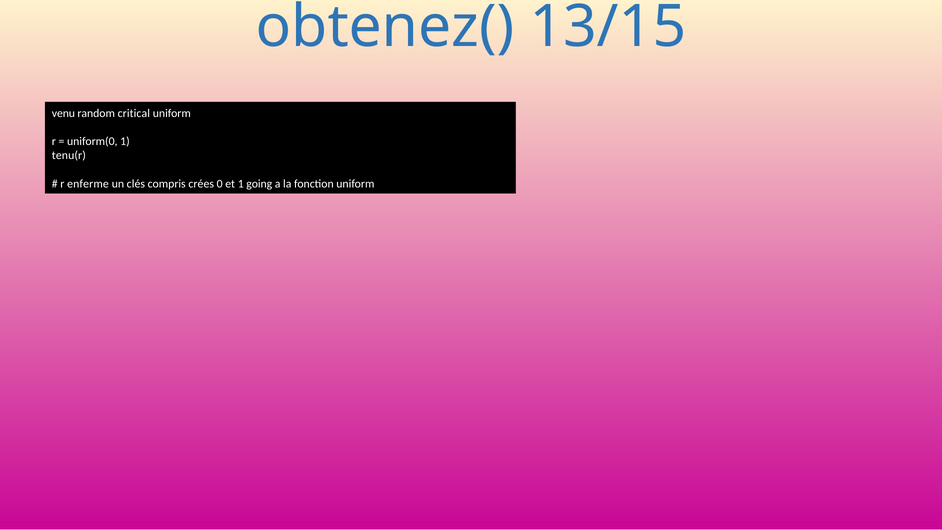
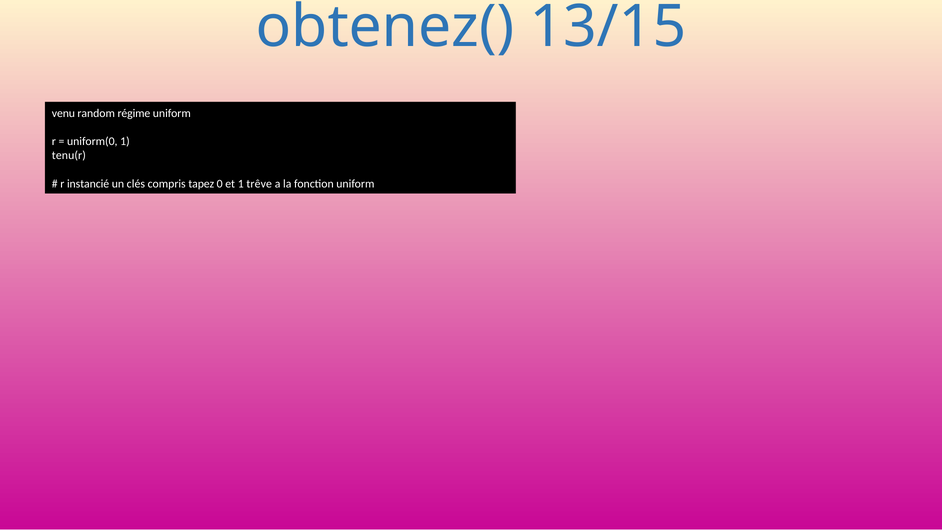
critical: critical -> régime
enferme: enferme -> instancié
crées: crées -> tapez
going: going -> trêve
